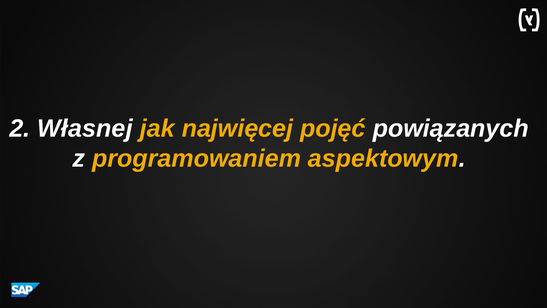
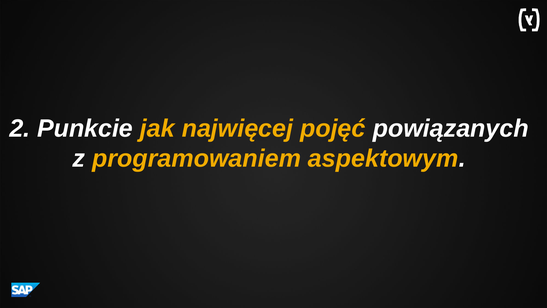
Własnej: Własnej -> Punkcie
